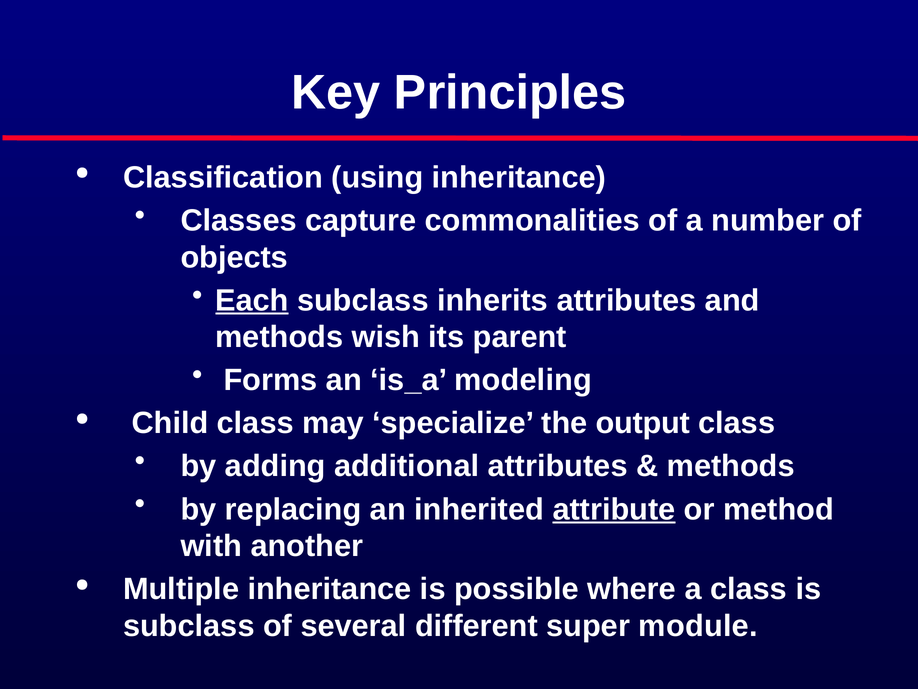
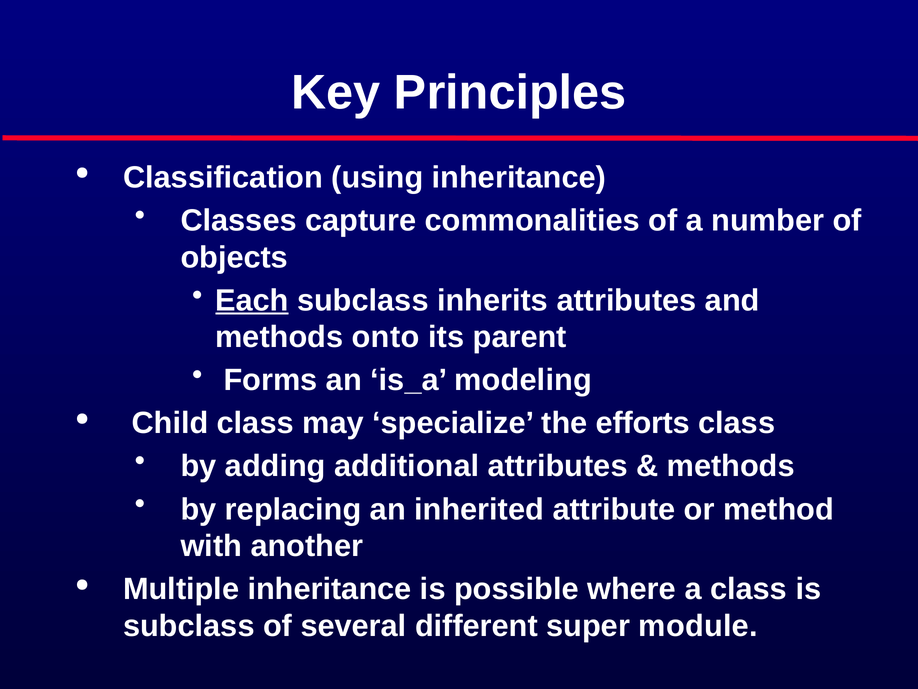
wish: wish -> onto
output: output -> efforts
attribute underline: present -> none
